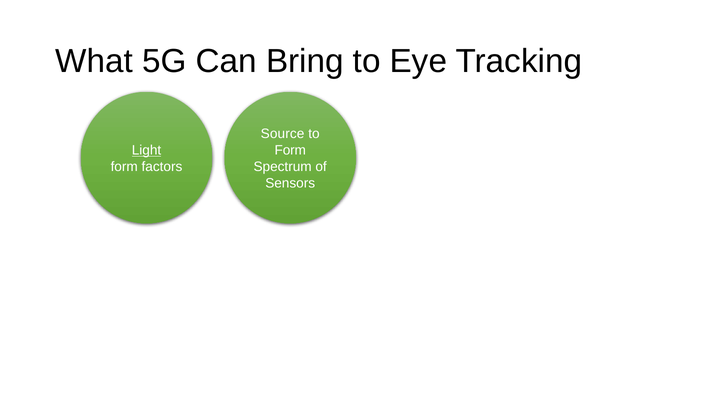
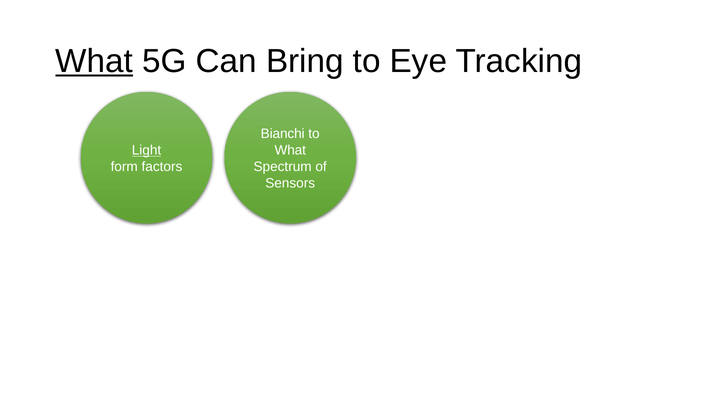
What at (94, 61) underline: none -> present
Source: Source -> Bianchi
Form at (290, 150): Form -> What
